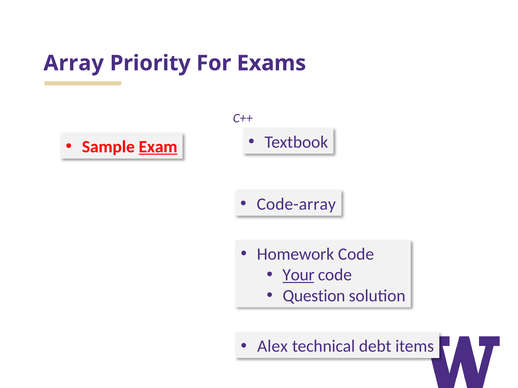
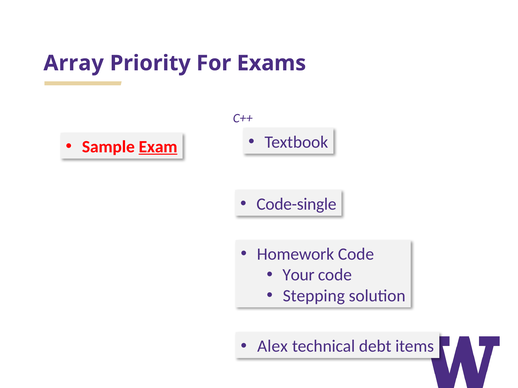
Code-array: Code-array -> Code-single
Your underline: present -> none
Question: Question -> Stepping
